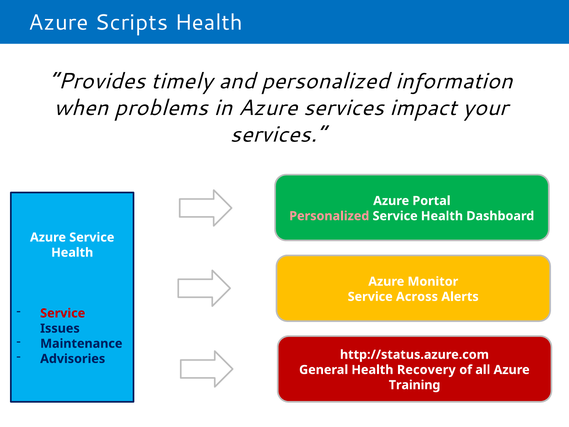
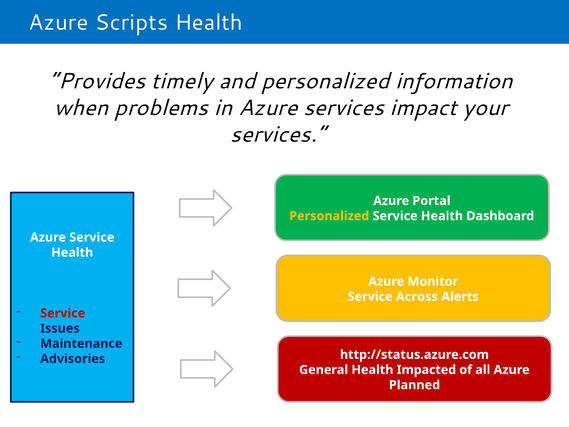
Personalized at (329, 216) colour: pink -> yellow
Recovery: Recovery -> Impacted
Training: Training -> Planned
